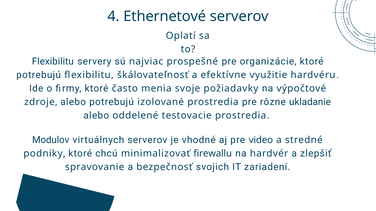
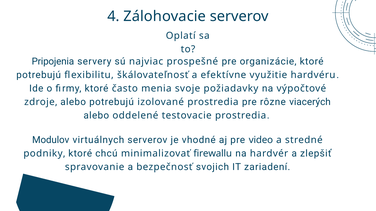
Ethernetové: Ethernetové -> Zálohovacie
Flexibilitu at (53, 62): Flexibilitu -> Pripojenia
ukladanie: ukladanie -> viacerých
